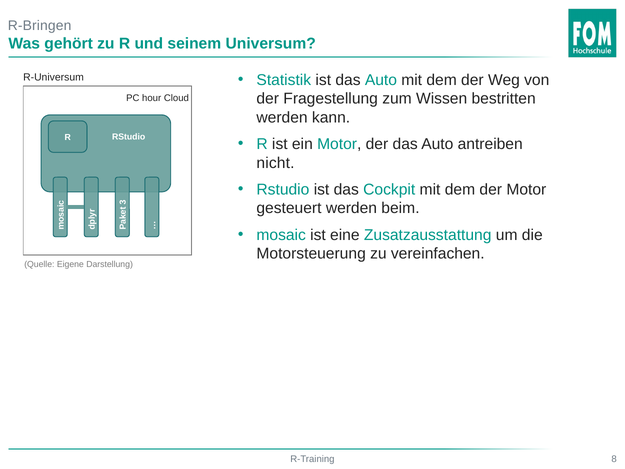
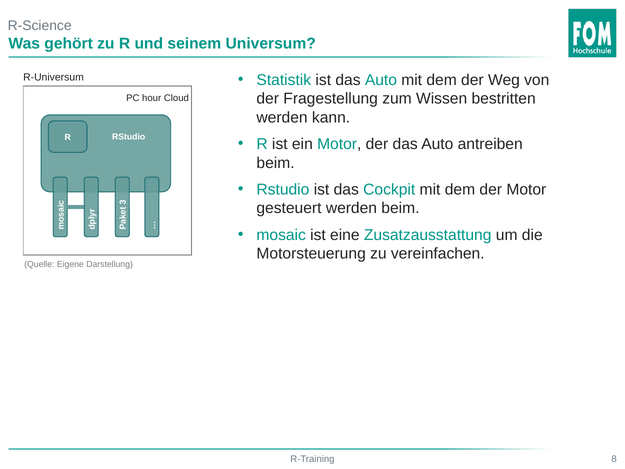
R-Bringen: R-Bringen -> R-Science
nicht at (275, 163): nicht -> beim
